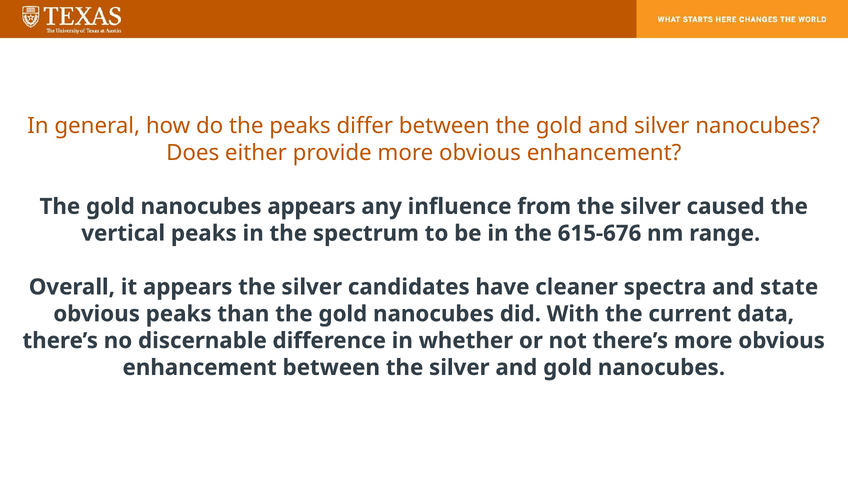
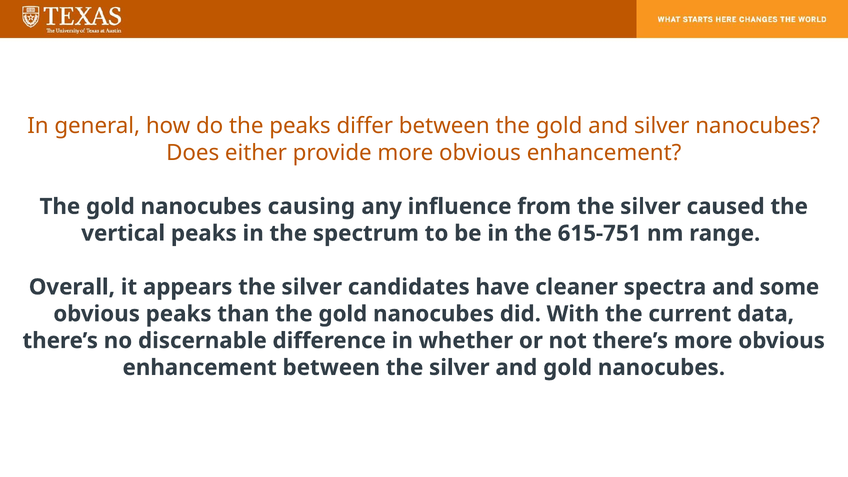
nanocubes appears: appears -> causing
615-676: 615-676 -> 615-751
state: state -> some
